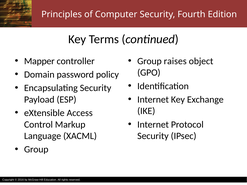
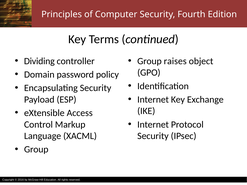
Mapper: Mapper -> Dividing
